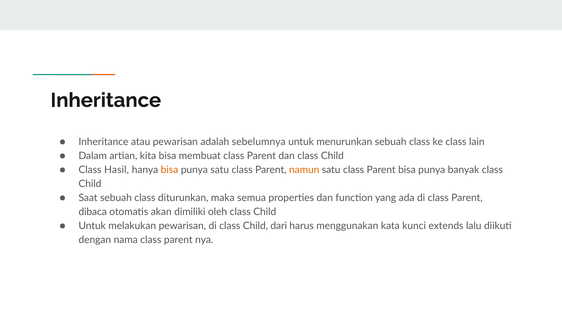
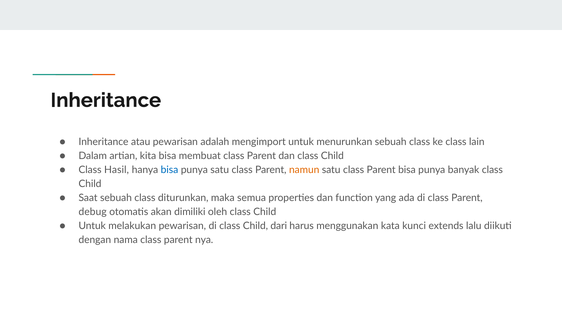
sebelumnya: sebelumnya -> mengimport
bisa at (169, 170) colour: orange -> blue
dibaca: dibaca -> debug
